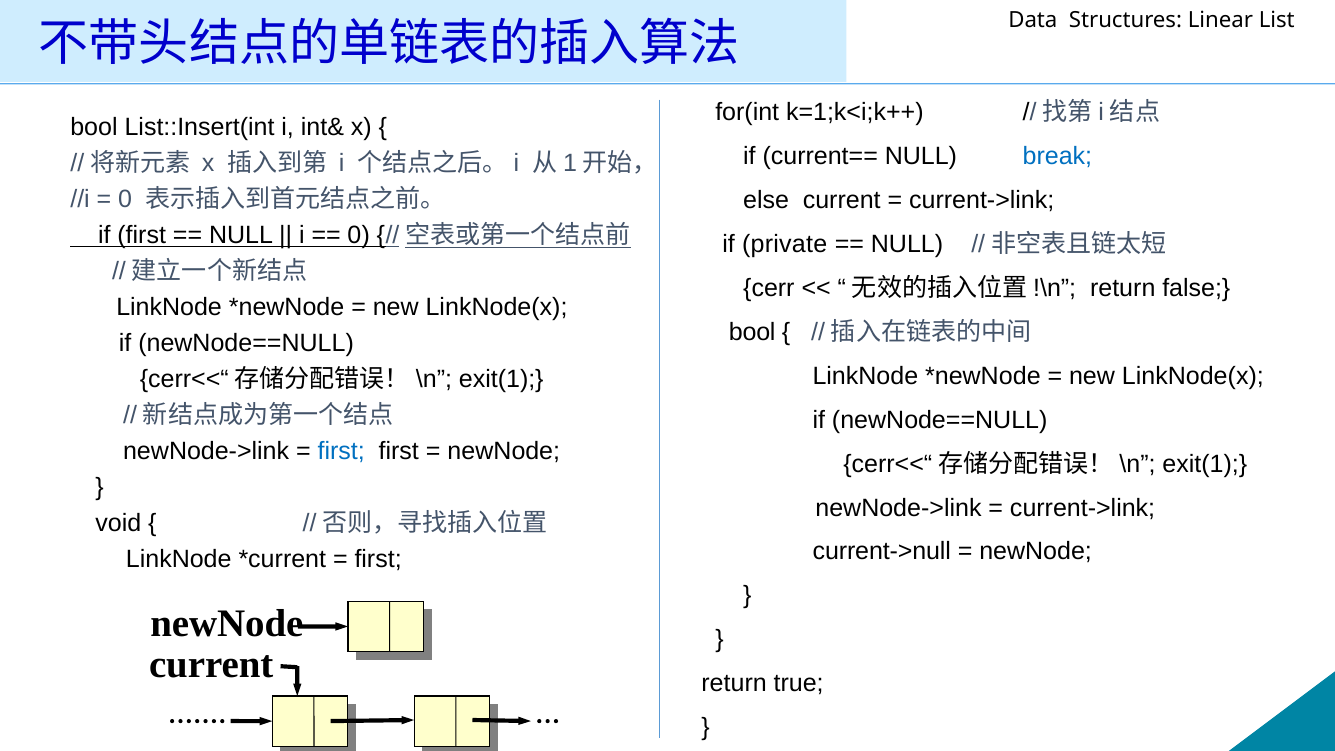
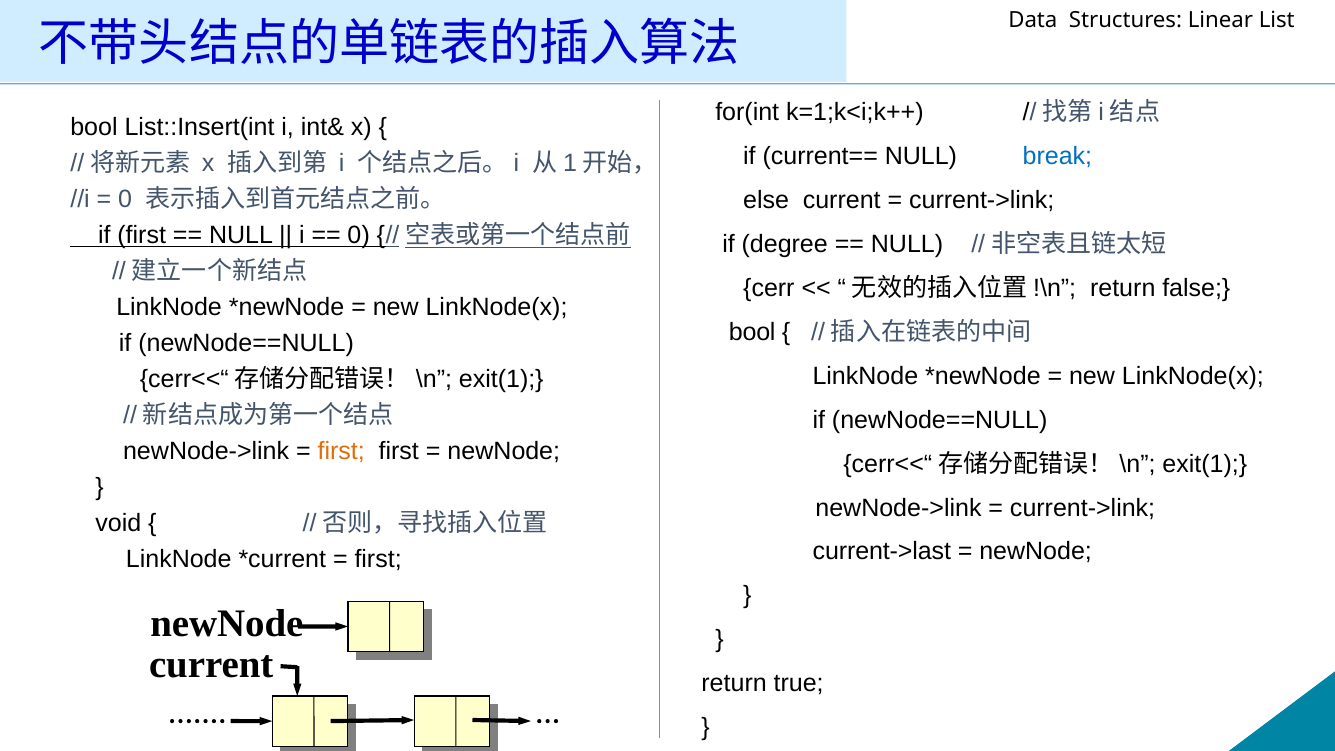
private: private -> degree
first at (341, 452) colour: blue -> orange
current->null: current->null -> current->last
